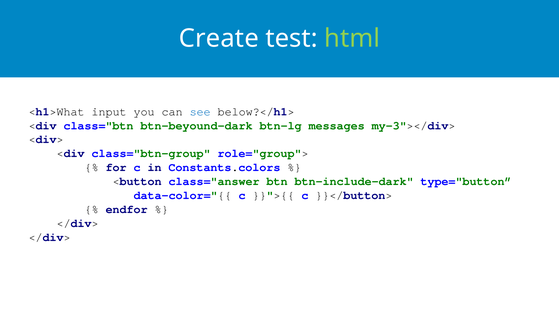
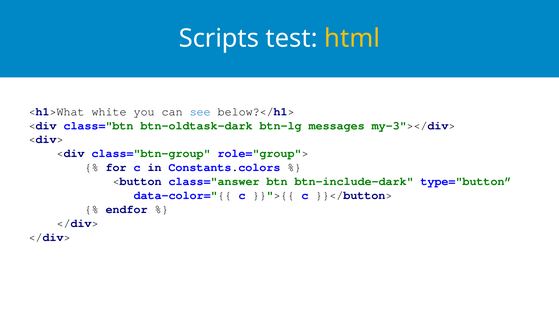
Create: Create -> Scripts
html colour: light green -> yellow
input: input -> white
btn-beyound-dark: btn-beyound-dark -> btn-oldtask-dark
